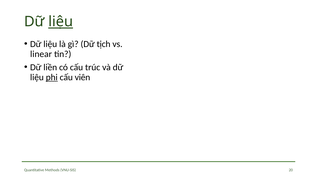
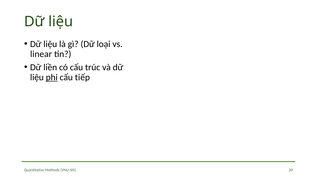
liệu at (61, 22) underline: present -> none
tịch: tịch -> loại
viên: viên -> tiếp
